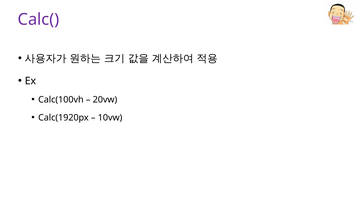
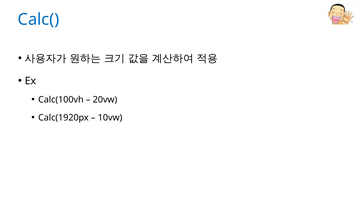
Calc( colour: purple -> blue
